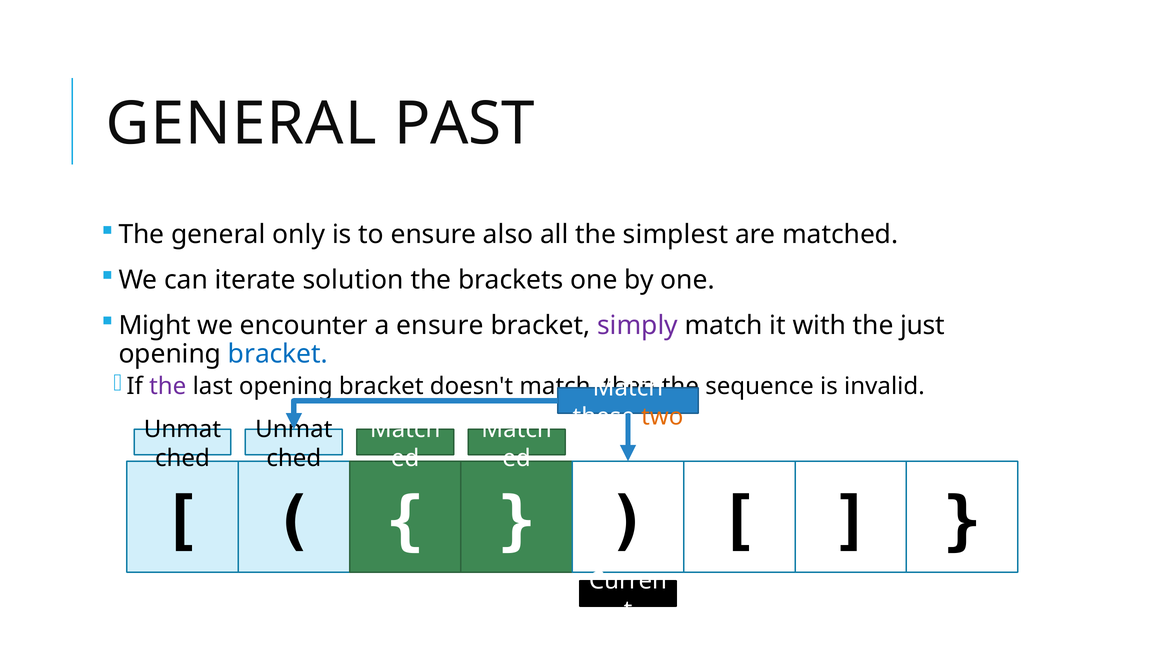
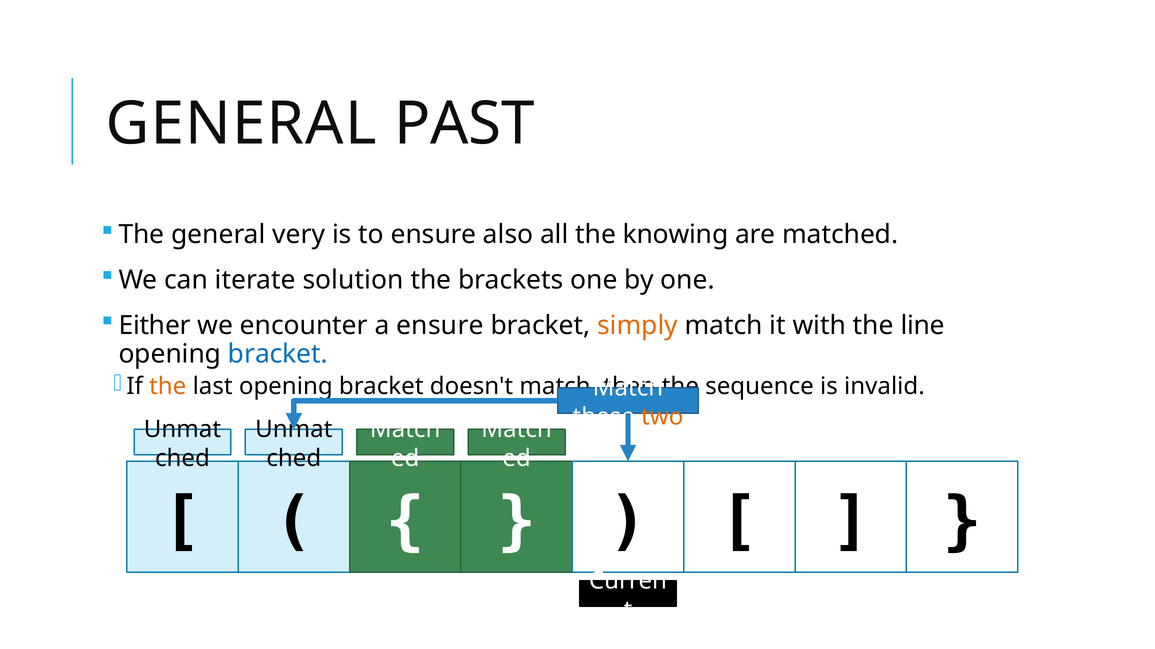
only: only -> very
simplest: simplest -> knowing
Might: Might -> Either
simply colour: purple -> orange
just: just -> line
the at (168, 387) colour: purple -> orange
